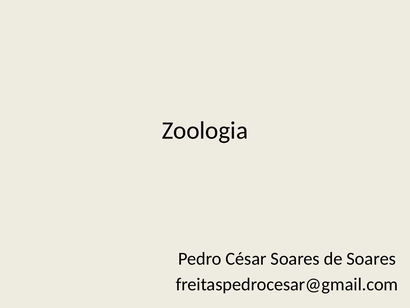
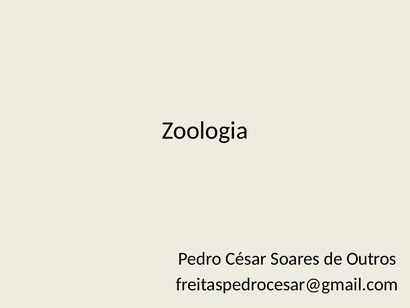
de Soares: Soares -> Outros
